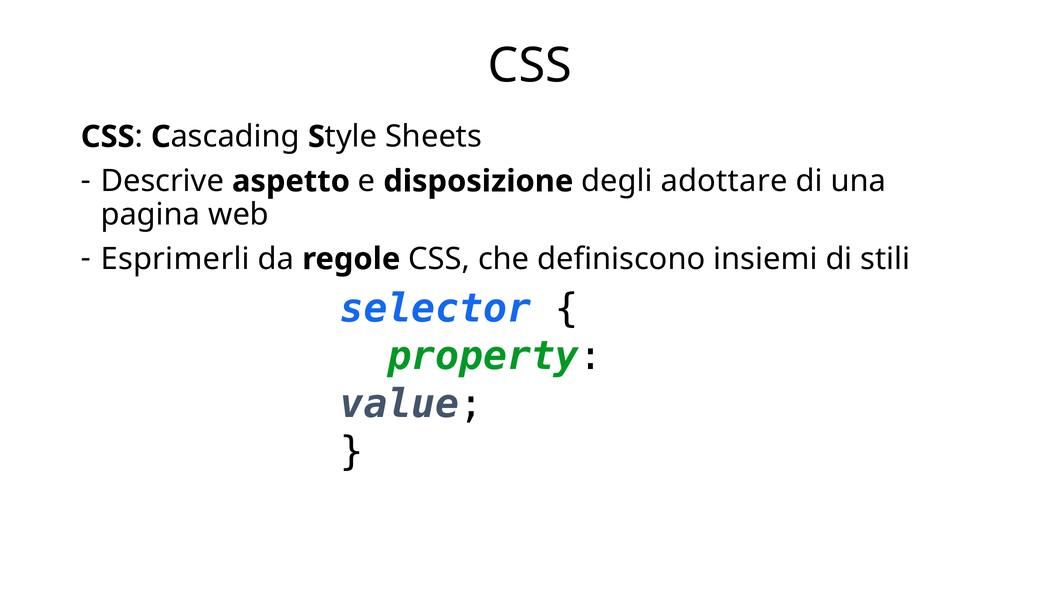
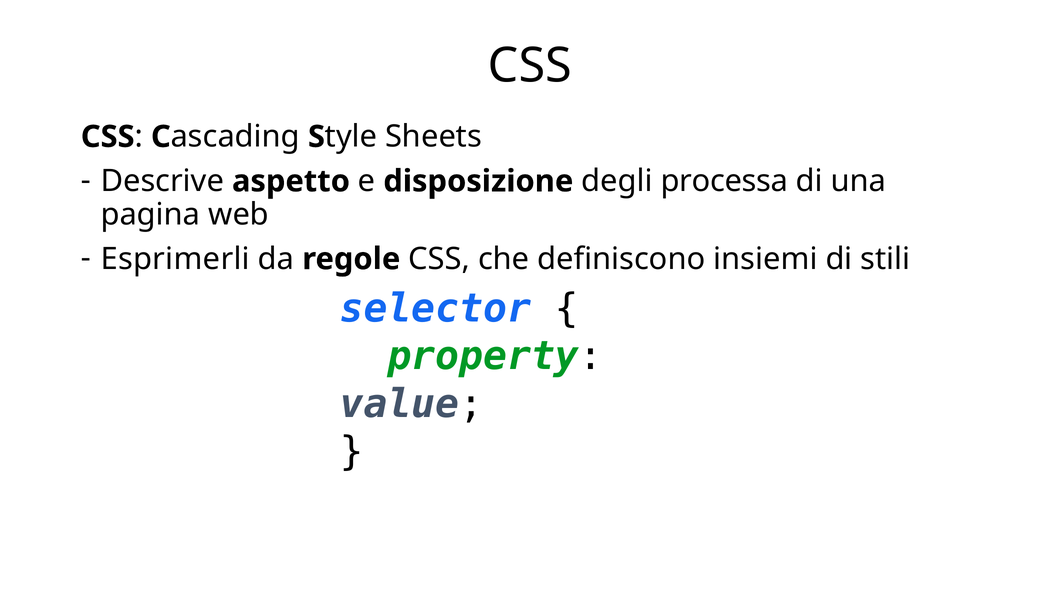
adottare: adottare -> processa
